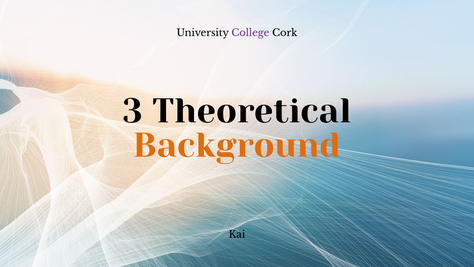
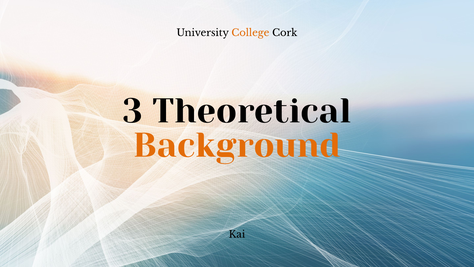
College colour: purple -> orange
